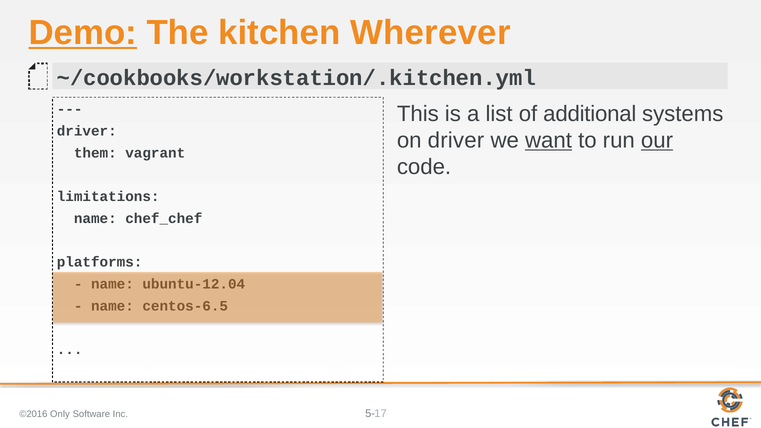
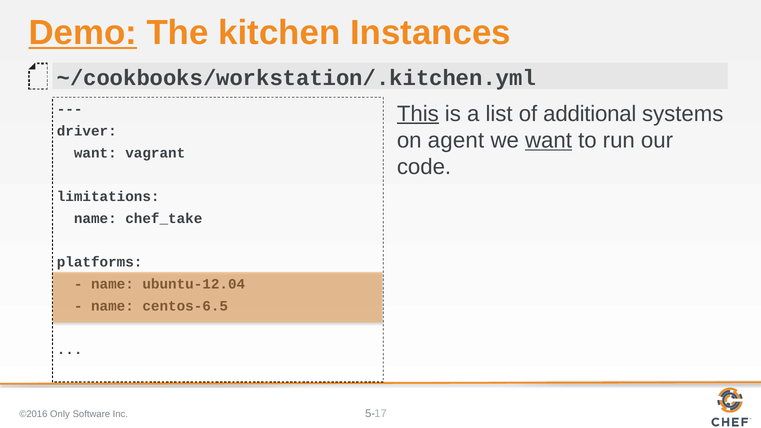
Wherever: Wherever -> Instances
This underline: none -> present
on driver: driver -> agent
our underline: present -> none
them at (95, 153): them -> want
chef_chef: chef_chef -> chef_take
